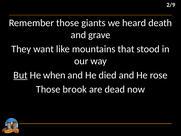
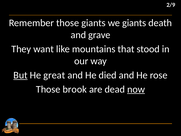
we heard: heard -> giants
when: when -> great
now underline: none -> present
